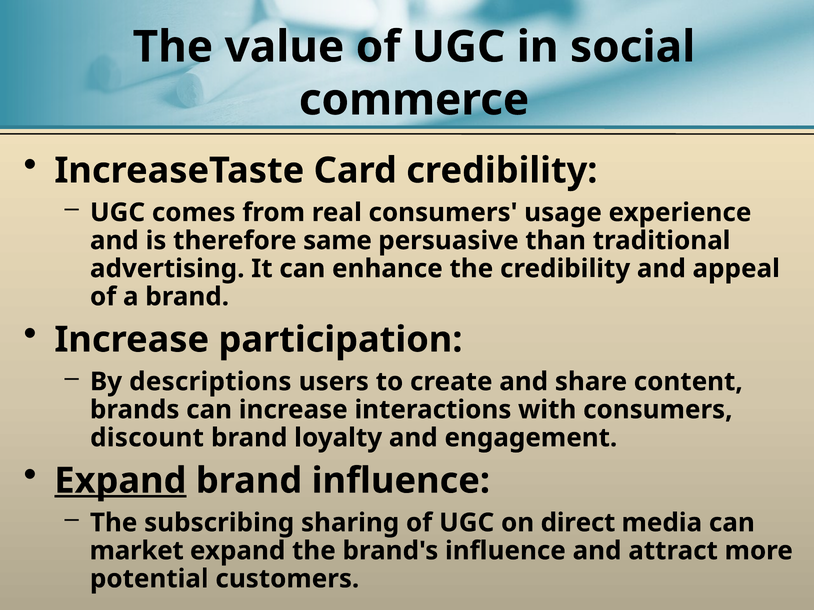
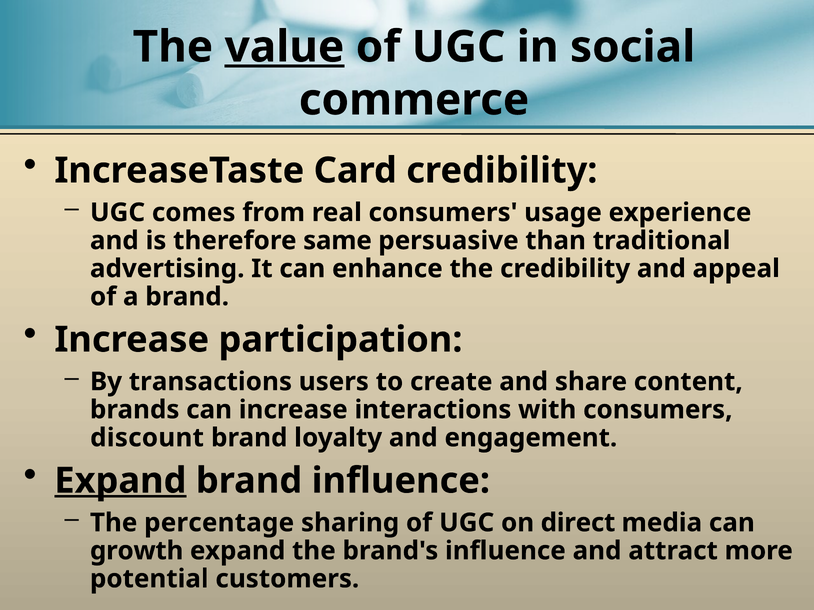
value underline: none -> present
descriptions: descriptions -> transactions
subscribing: subscribing -> percentage
market: market -> growth
